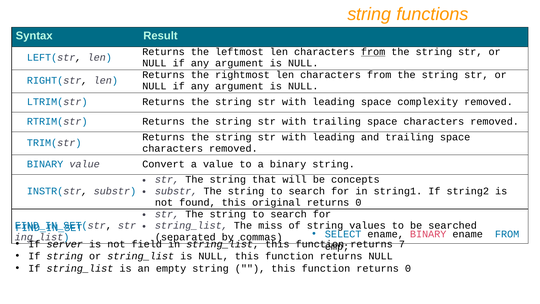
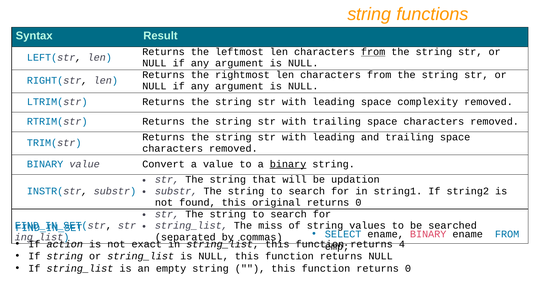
binary at (288, 164) underline: none -> present
concepts: concepts -> updation
server: server -> action
field: field -> exact
7: 7 -> 4
